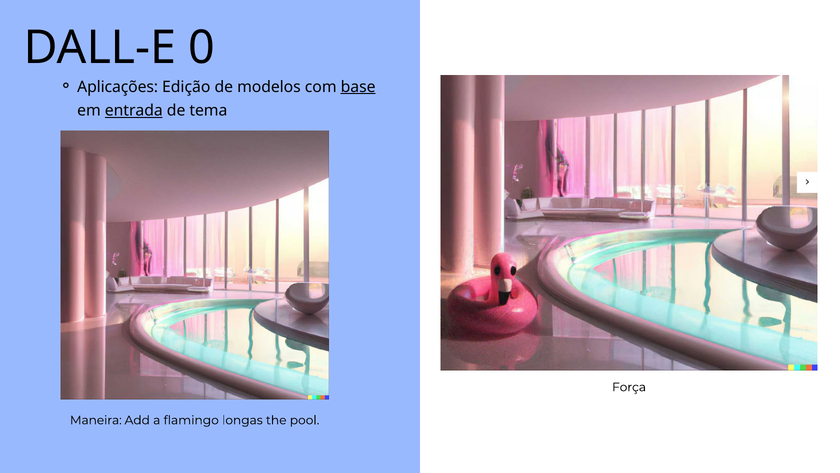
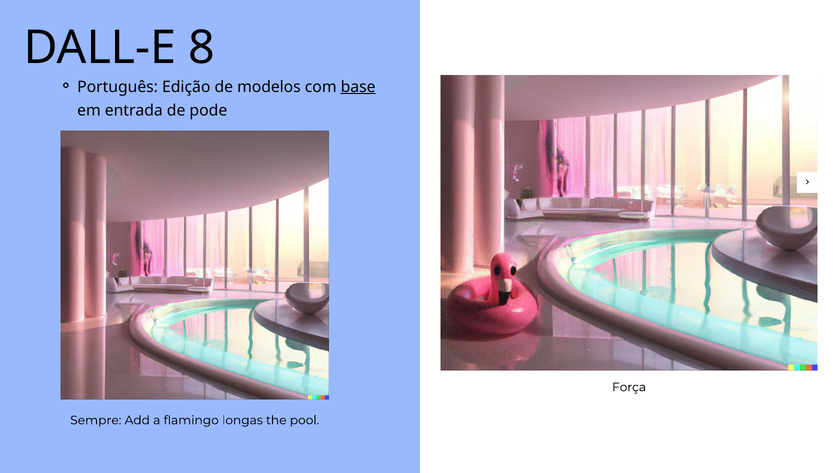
0: 0 -> 8
Aplicações: Aplicações -> Português
entrada underline: present -> none
tema: tema -> pode
Maneira: Maneira -> Sempre
